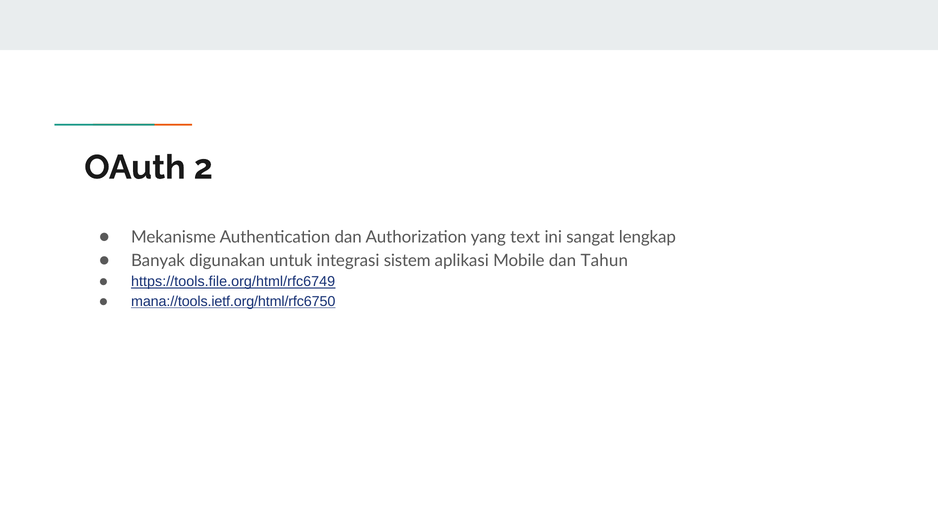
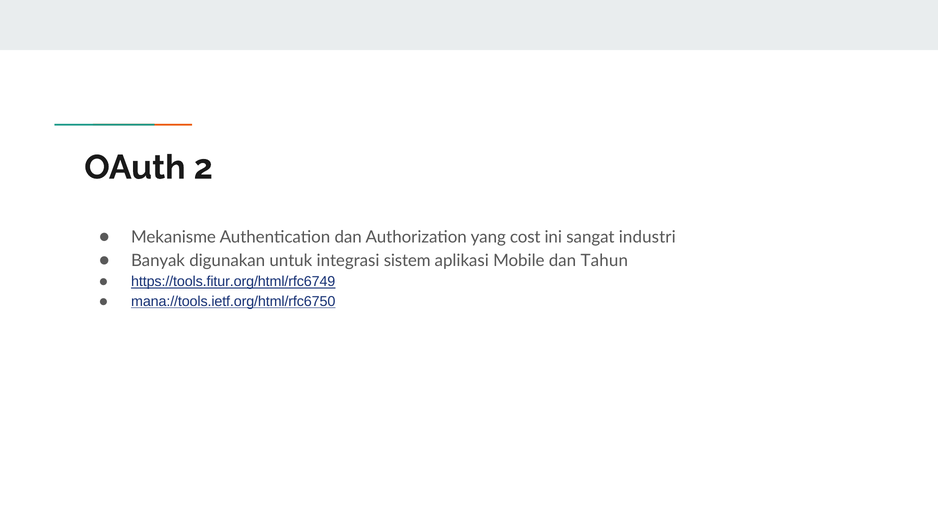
text: text -> cost
lengkap: lengkap -> industri
https://tools.file.org/html/rfc6749: https://tools.file.org/html/rfc6749 -> https://tools.fitur.org/html/rfc6749
